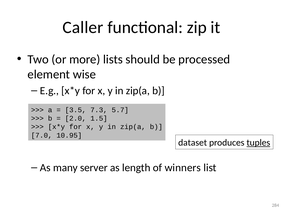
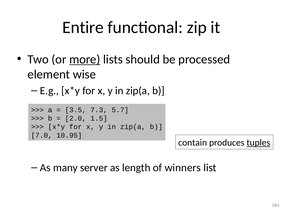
Caller: Caller -> Entire
more underline: none -> present
dataset: dataset -> contain
